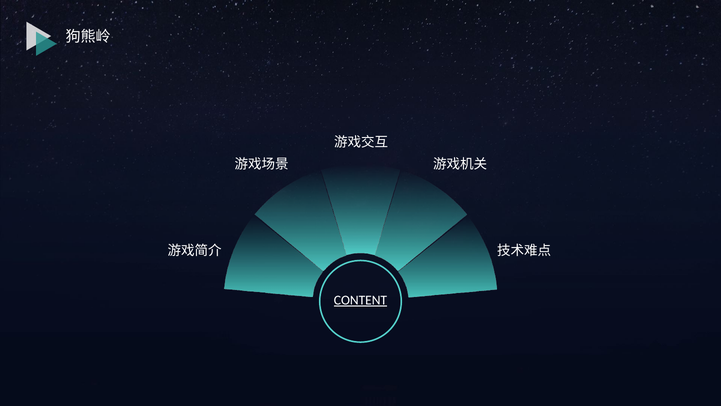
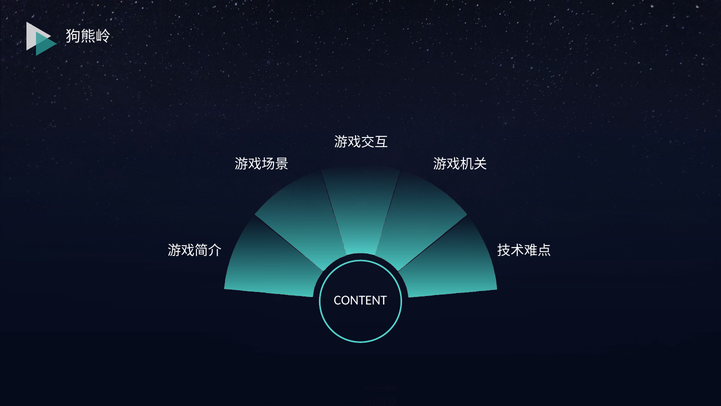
CONTENT underline: present -> none
